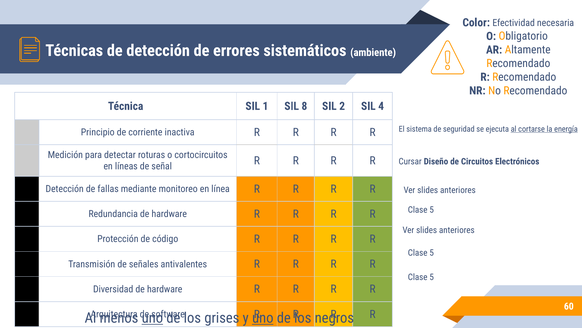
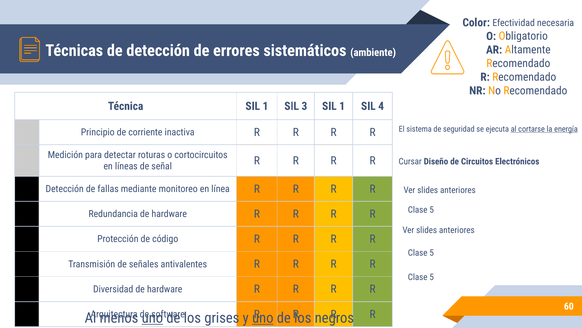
8: 8 -> 3
2 at (342, 106): 2 -> 1
